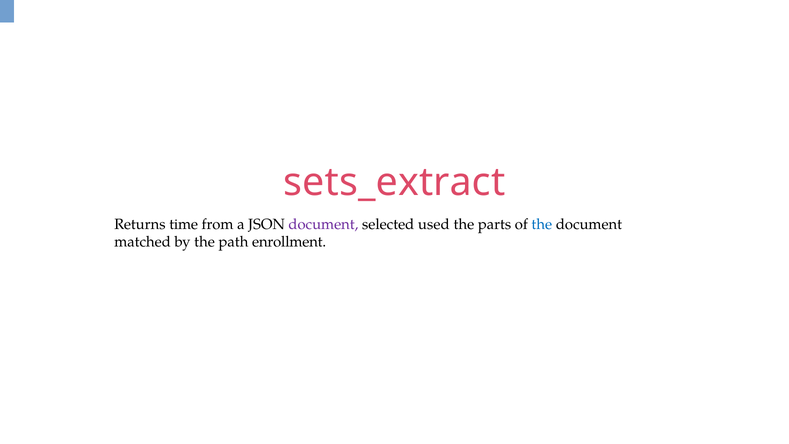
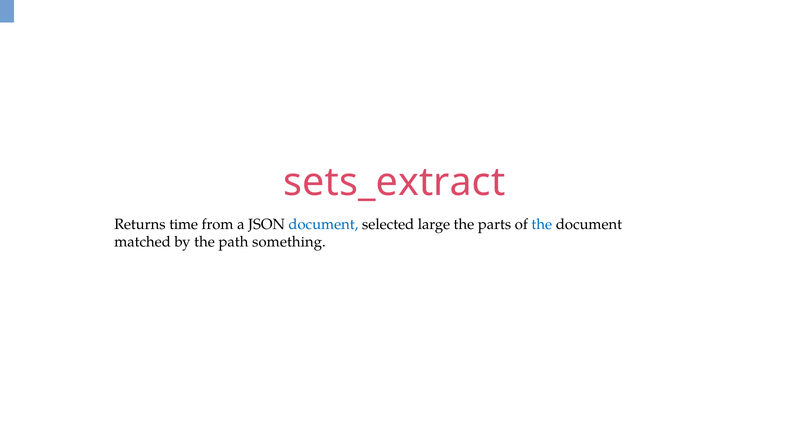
document at (323, 224) colour: purple -> blue
used: used -> large
enrollment: enrollment -> something
